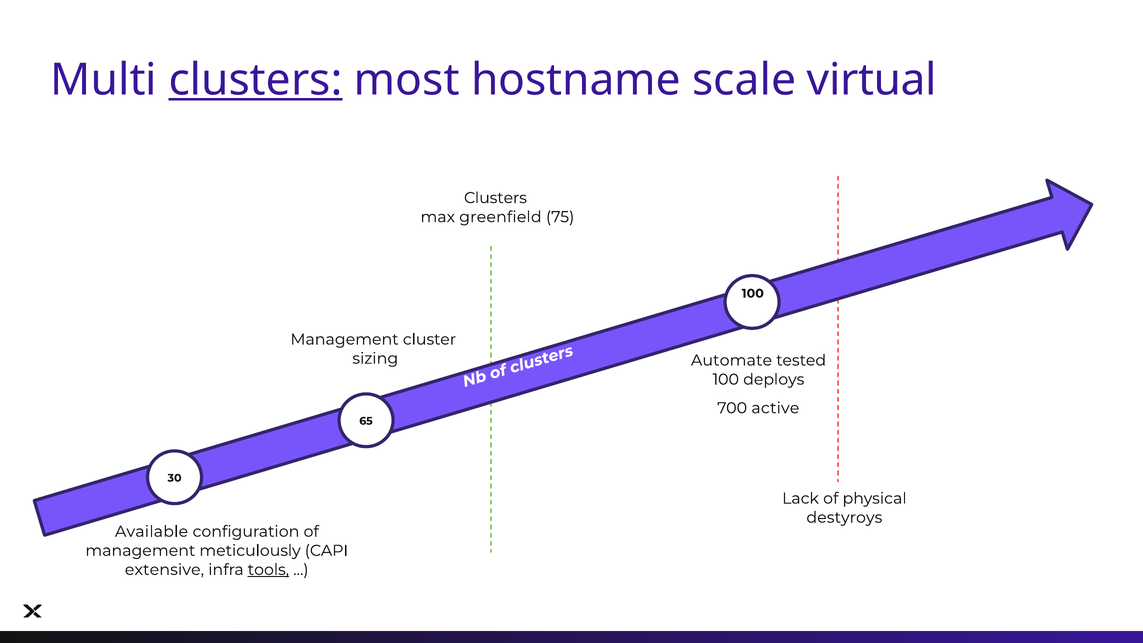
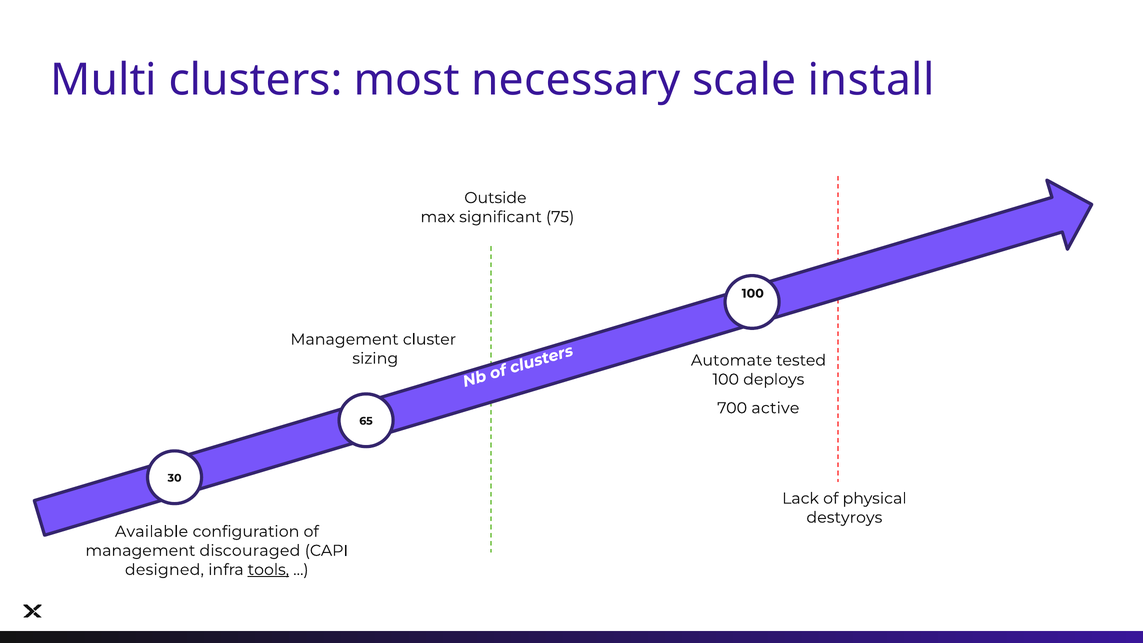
clusters at (256, 80) underline: present -> none
hostname: hostname -> necessary
virtual: virtual -> install
Clusters at (495, 198): Clusters -> Outside
greenfield: greenfield -> significant
meticulously: meticulously -> discouraged
extensive: extensive -> designed
